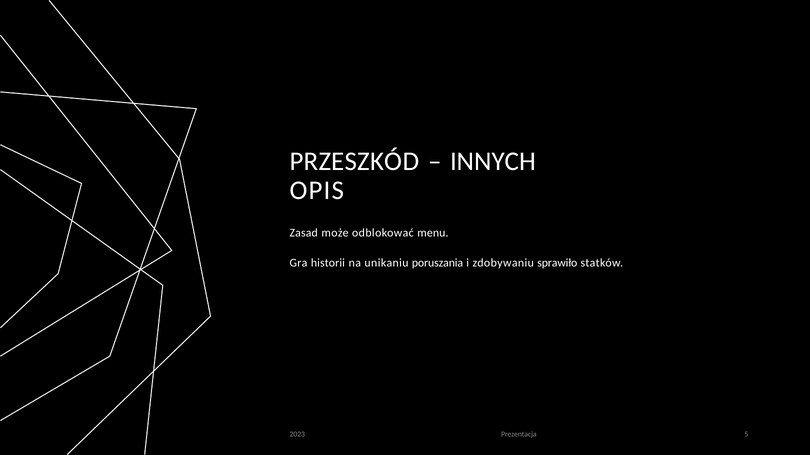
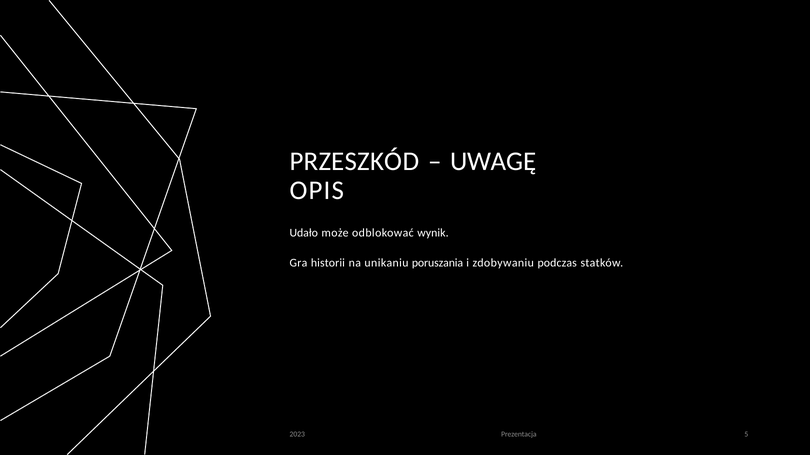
INNYCH: INNYCH -> UWAGĘ
Zasad: Zasad -> Udało
menu: menu -> wynik
sprawiło: sprawiło -> podczas
